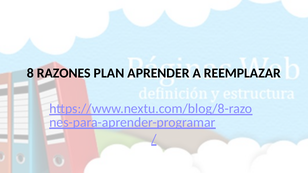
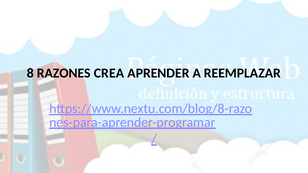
PLAN: PLAN -> CREA
